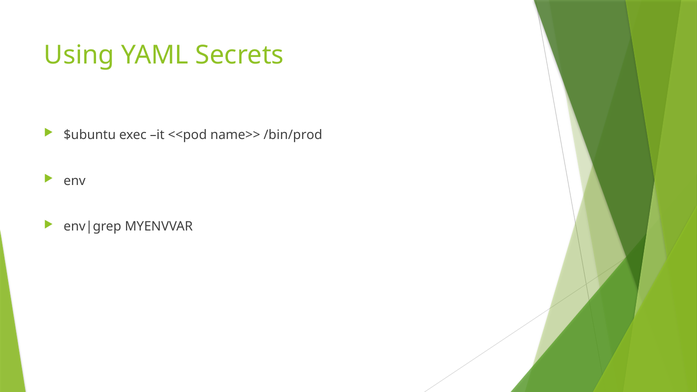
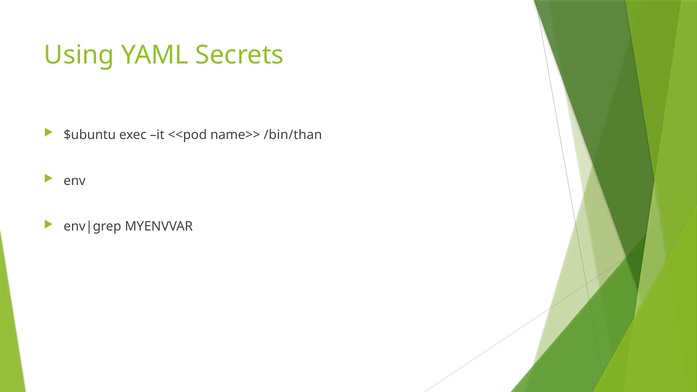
/bin/prod: /bin/prod -> /bin/than
